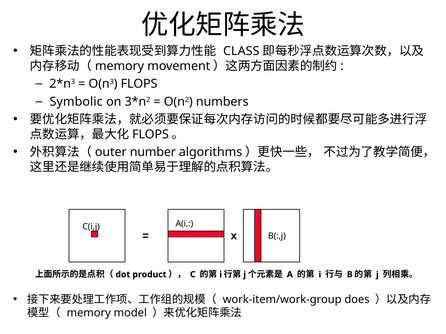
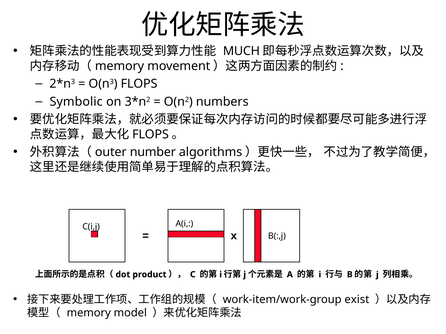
CLASS: CLASS -> MUCH
does: does -> exist
